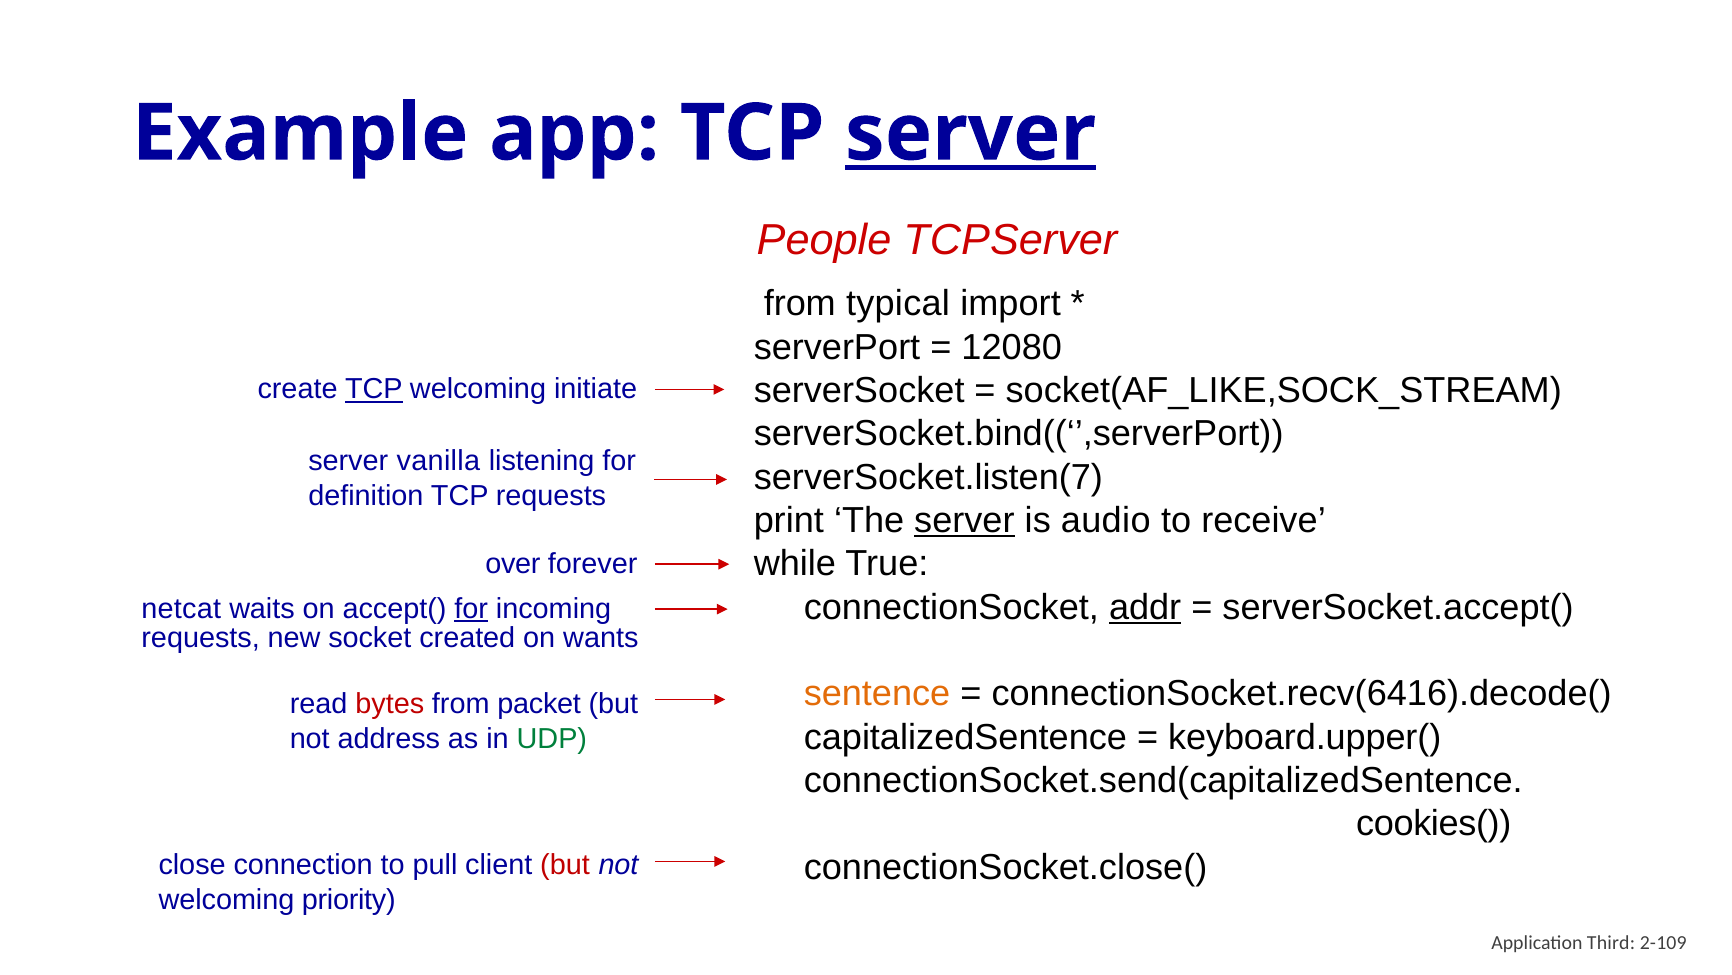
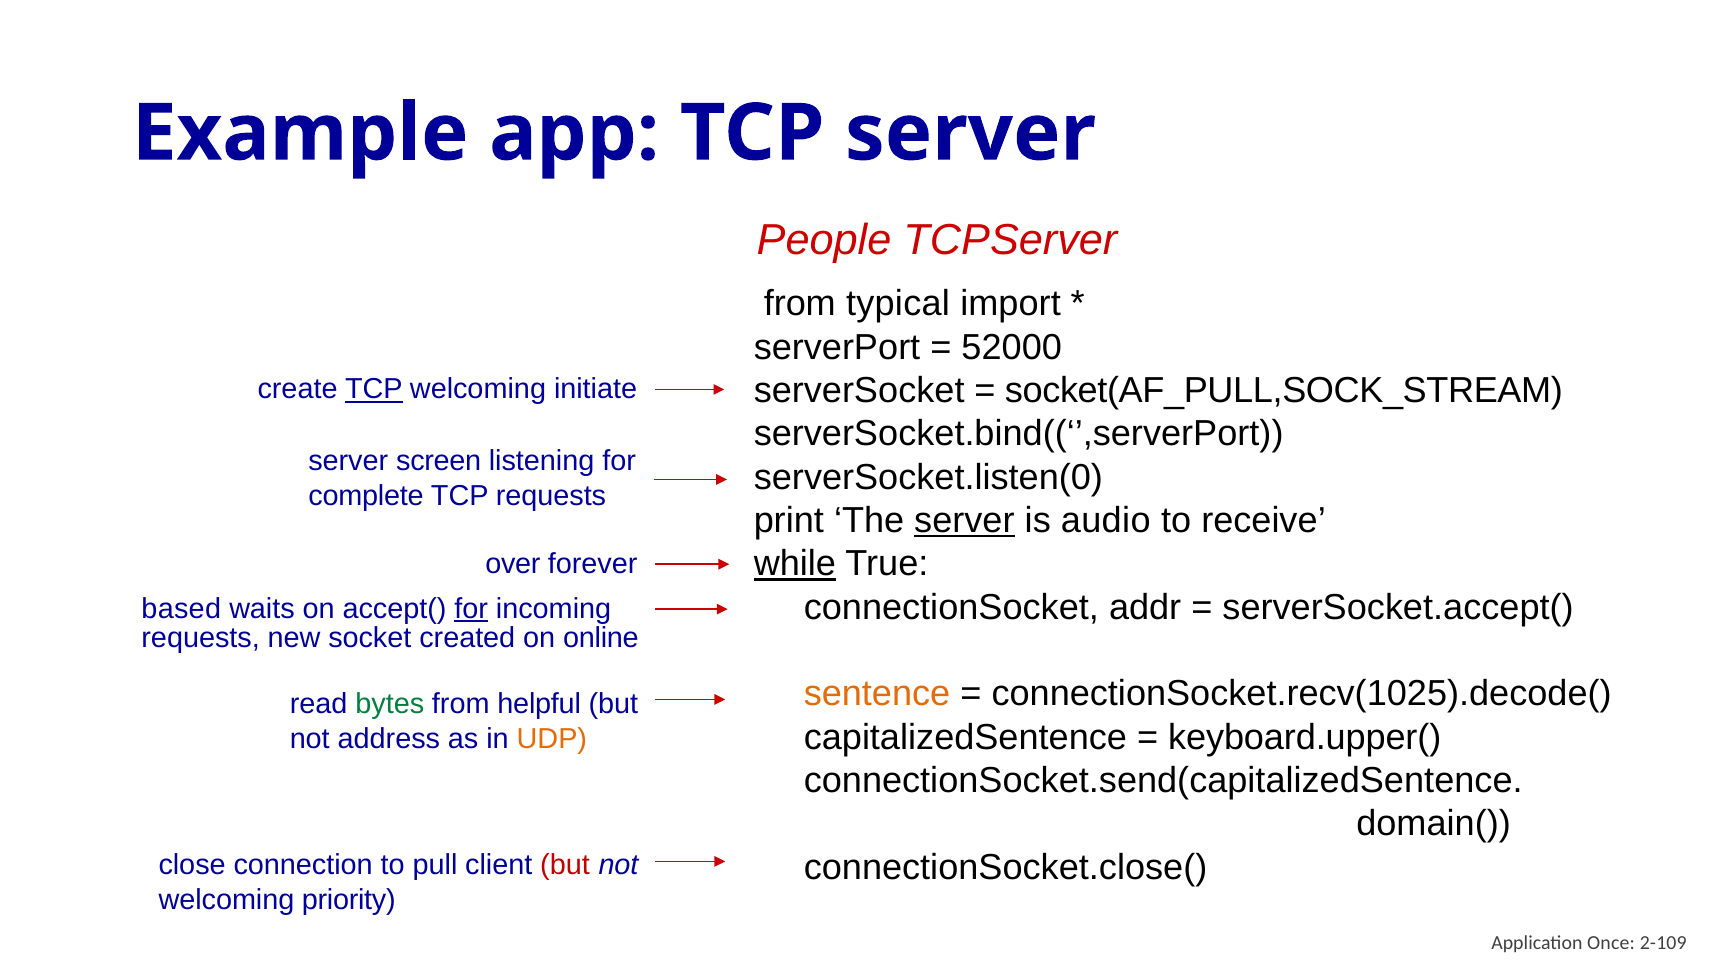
server at (970, 133) underline: present -> none
12080: 12080 -> 52000
socket(AF_LIKE,SOCK_STREAM: socket(AF_LIKE,SOCK_STREAM -> socket(AF_PULL,SOCK_STREAM
vanilla: vanilla -> screen
serverSocket.listen(7: serverSocket.listen(7 -> serverSocket.listen(0
definition: definition -> complete
while underline: none -> present
addr underline: present -> none
netcat: netcat -> based
wants: wants -> online
connectionSocket.recv(6416).decode(: connectionSocket.recv(6416).decode( -> connectionSocket.recv(1025).decode(
bytes colour: red -> green
packet: packet -> helpful
UDP colour: green -> orange
cookies(: cookies( -> domain(
Third: Third -> Once
